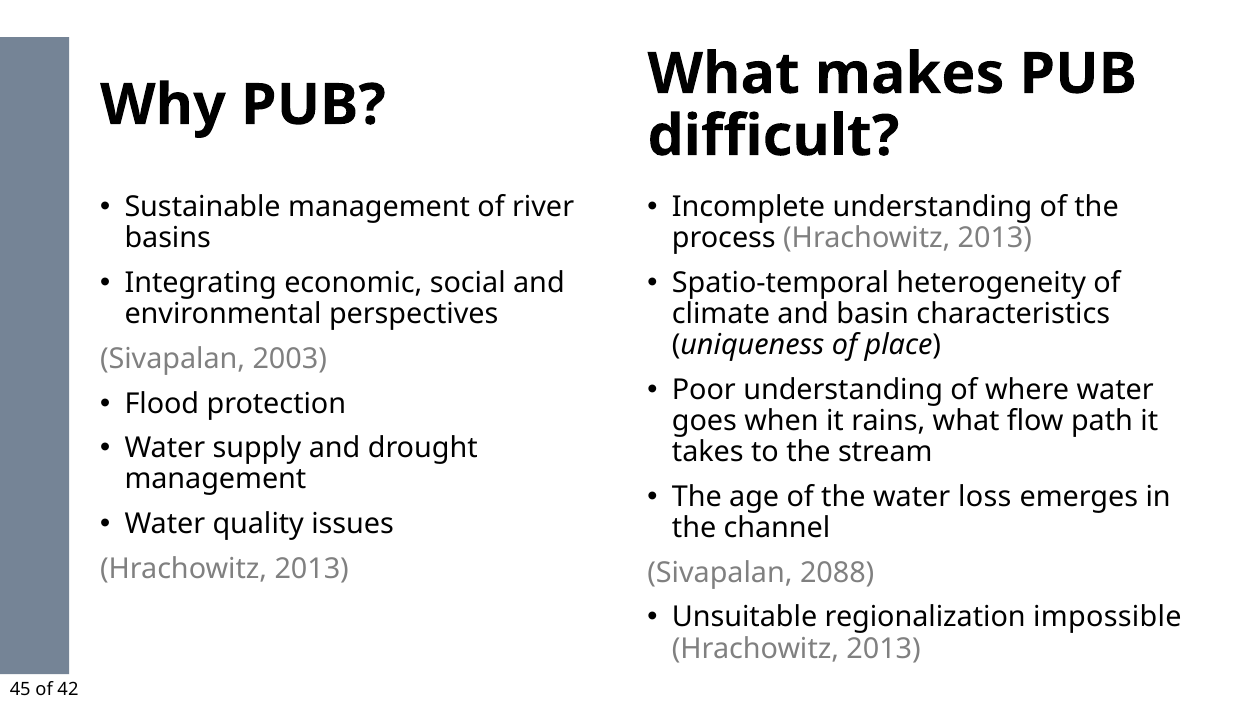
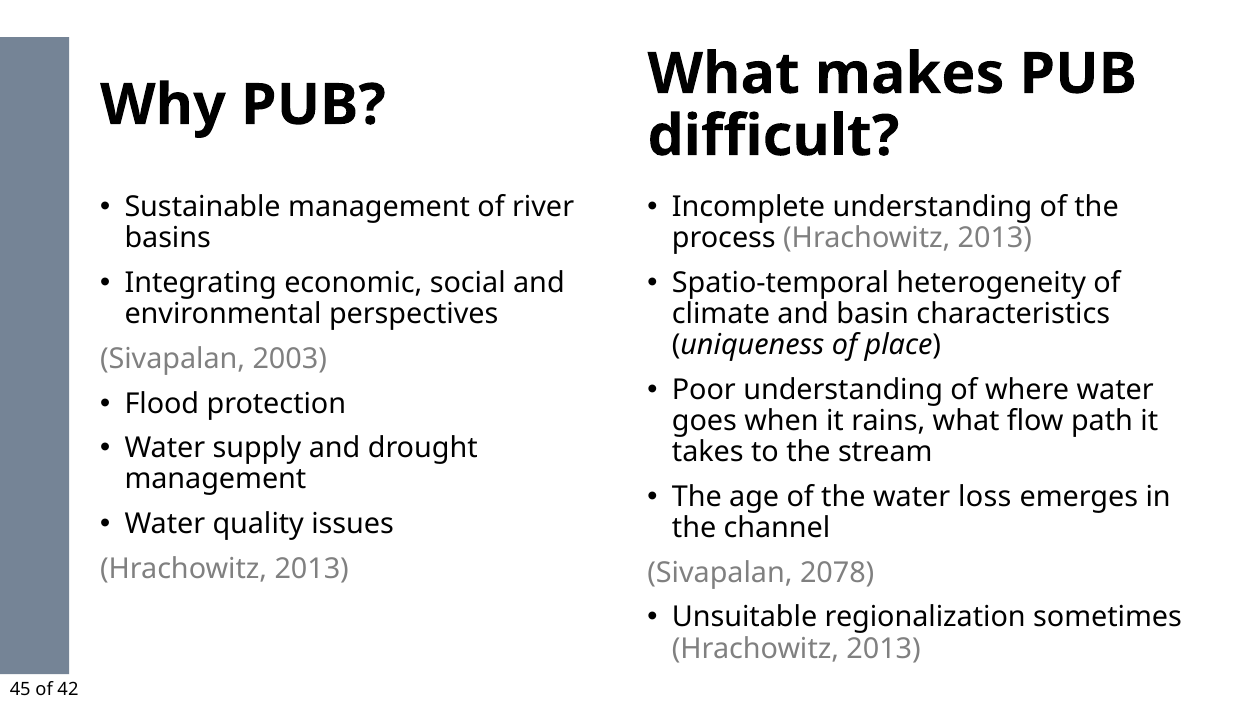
2088: 2088 -> 2078
impossible: impossible -> sometimes
